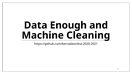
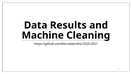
Enough: Enough -> Results
